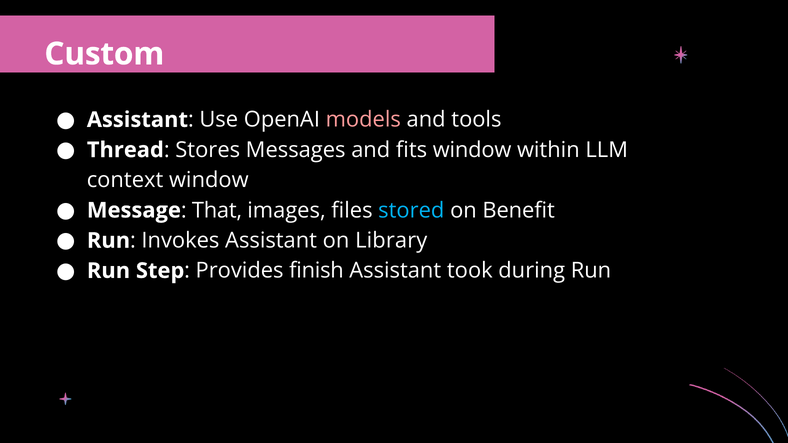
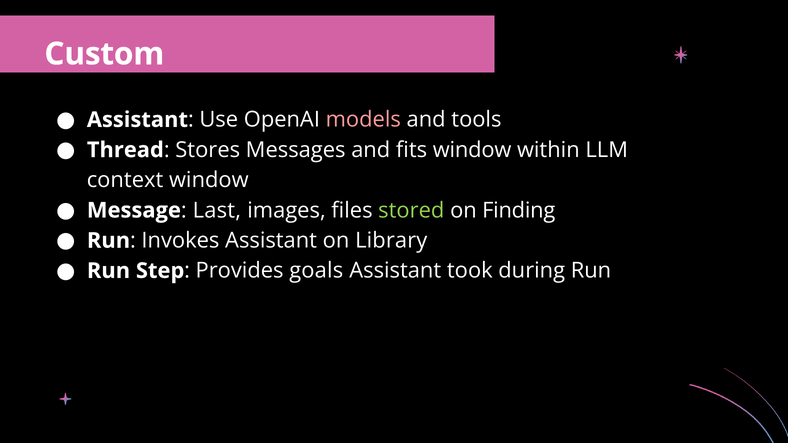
That: That -> Last
stored colour: light blue -> light green
Benefit: Benefit -> Finding
finish: finish -> goals
